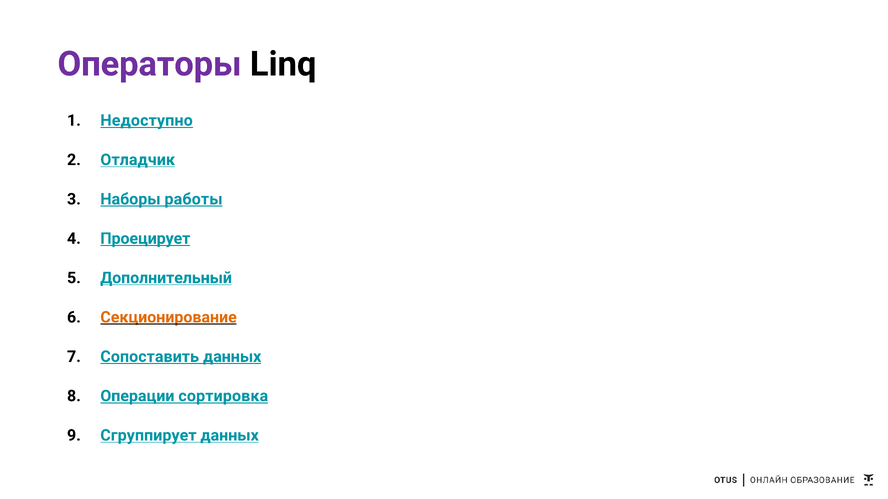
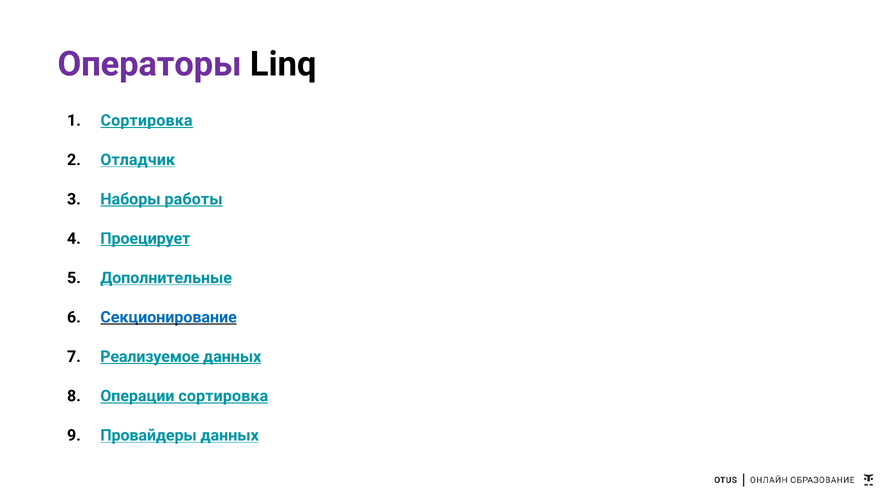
Недоступно at (147, 121): Недоступно -> Сортировка
Дополнительный: Дополнительный -> Дополнительные
Секционирование colour: orange -> blue
Сопоставить: Сопоставить -> Реализуемое
Сгруппирует: Сгруппирует -> Провайдеры
